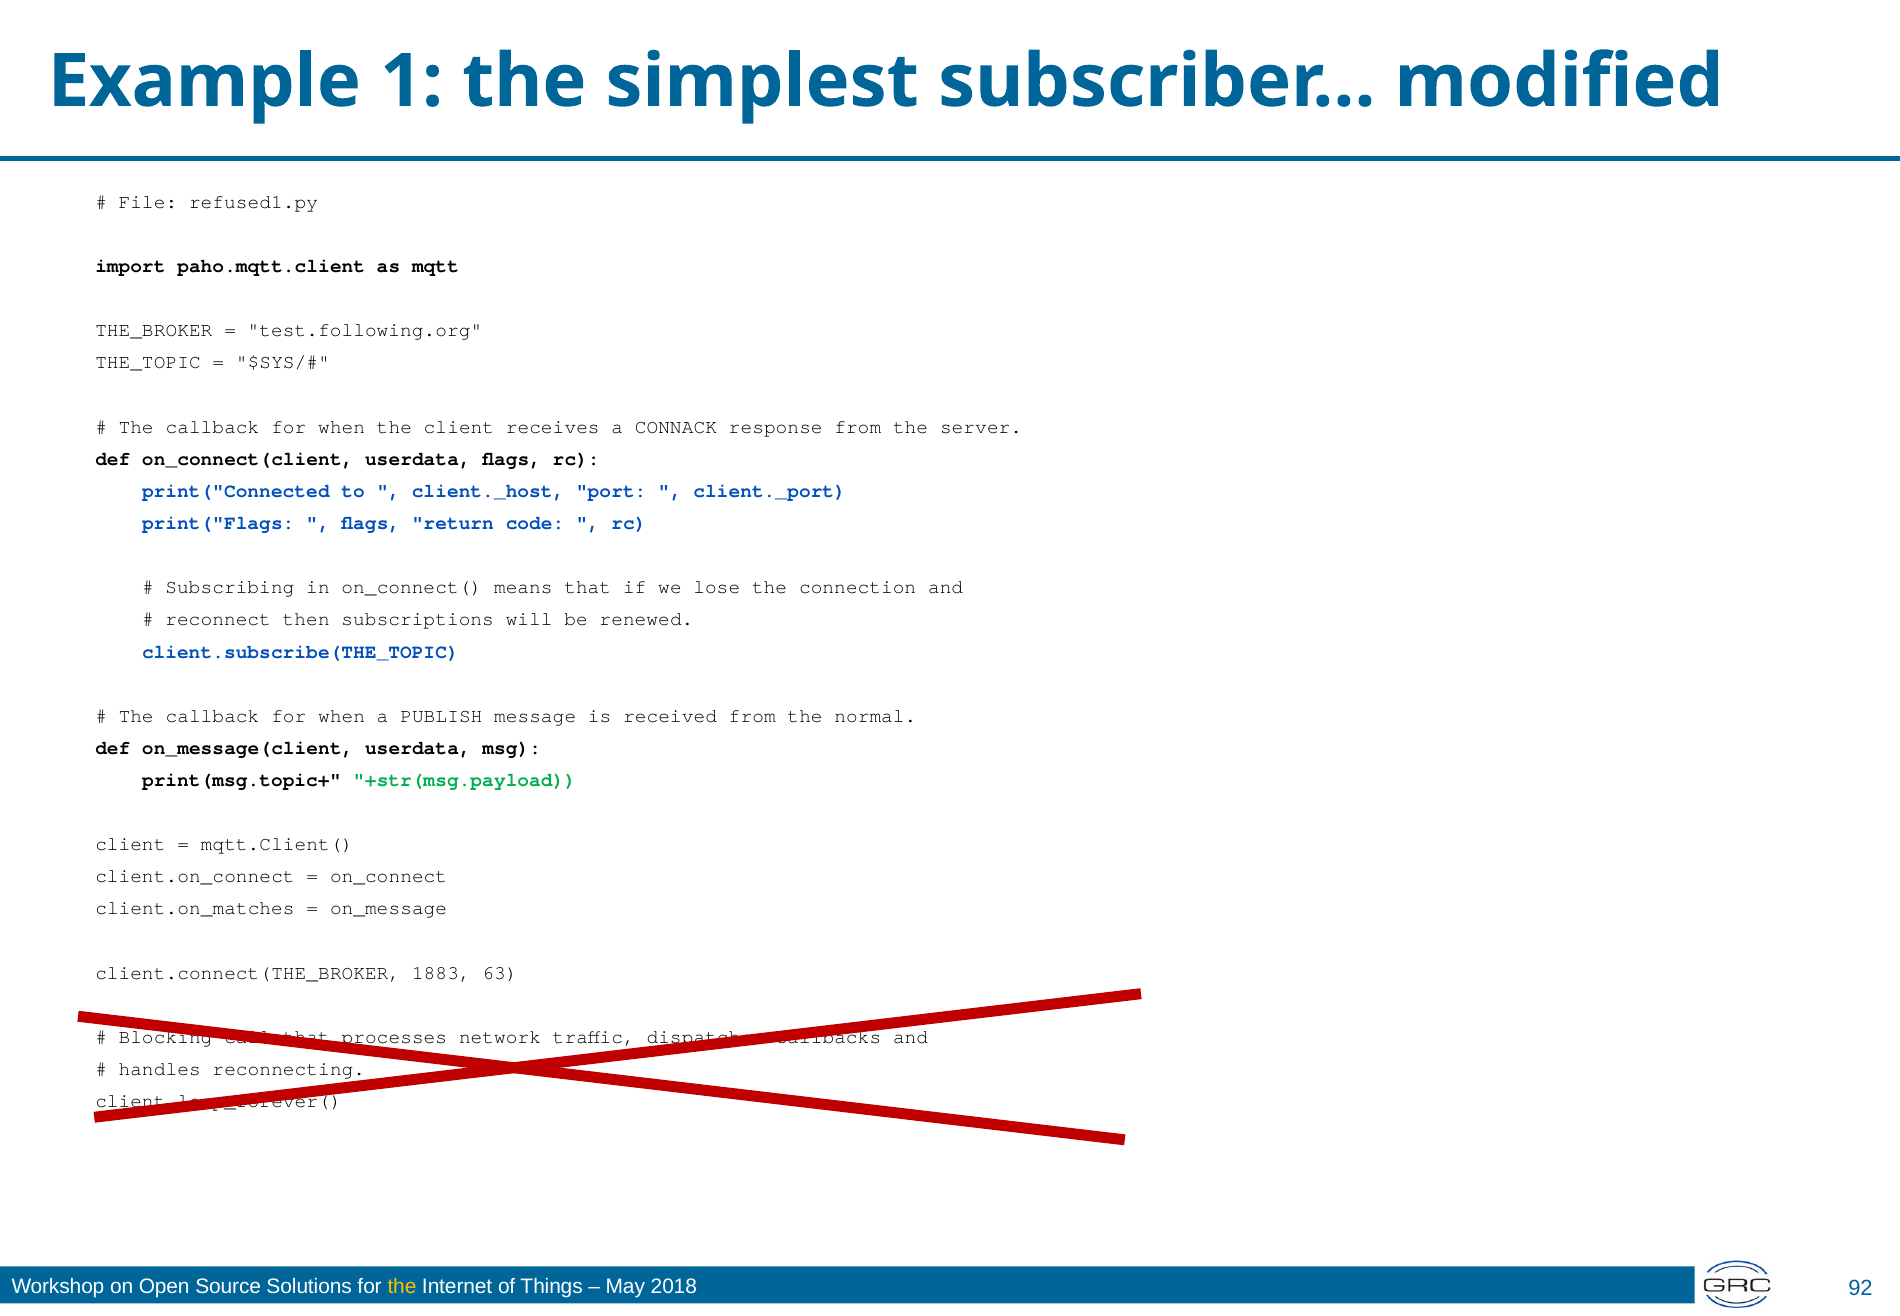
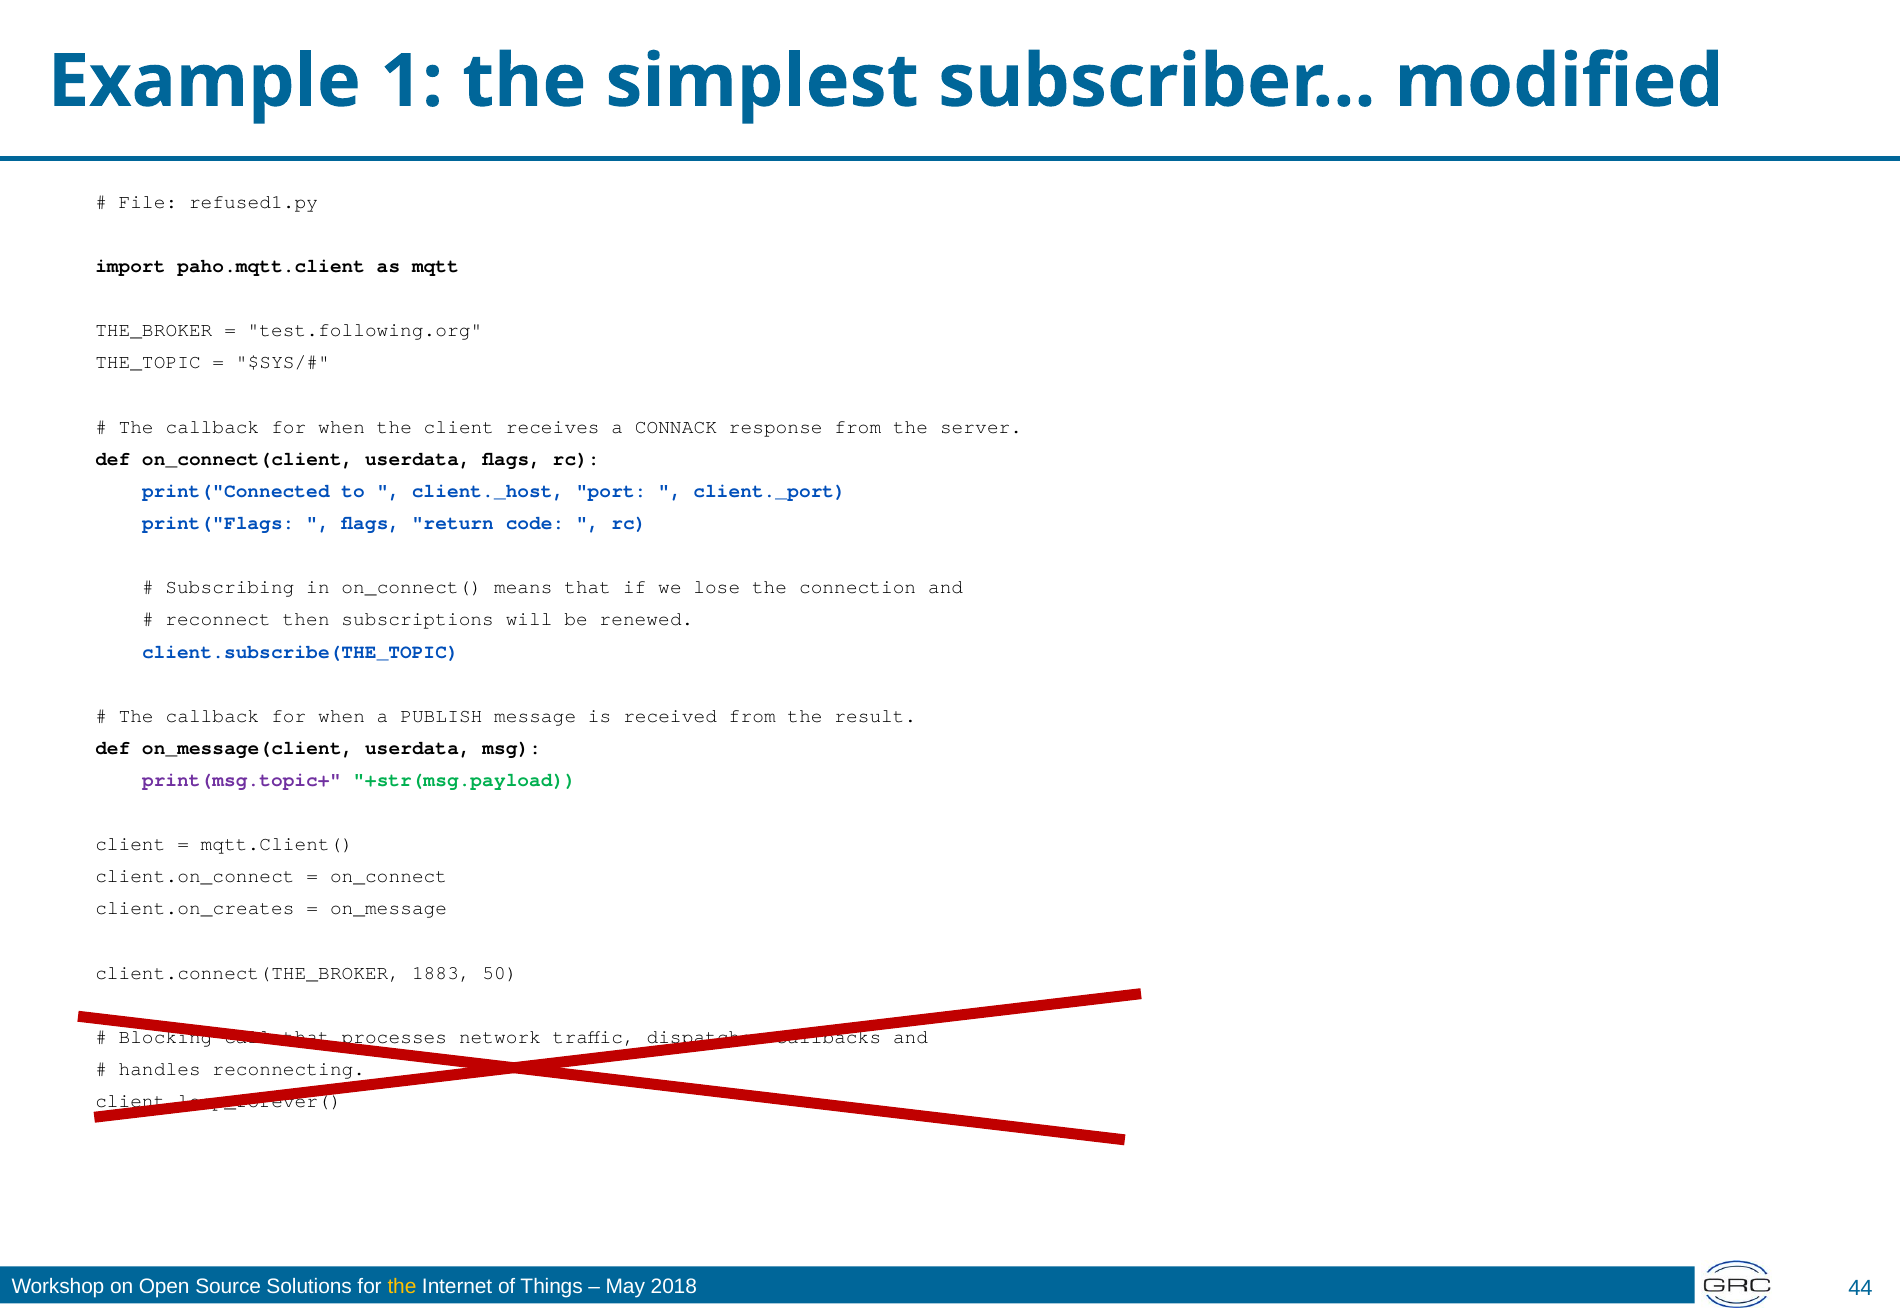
normal: normal -> result
print(msg.topic+ colour: black -> purple
client.on_matches: client.on_matches -> client.on_creates
63: 63 -> 50
92: 92 -> 44
